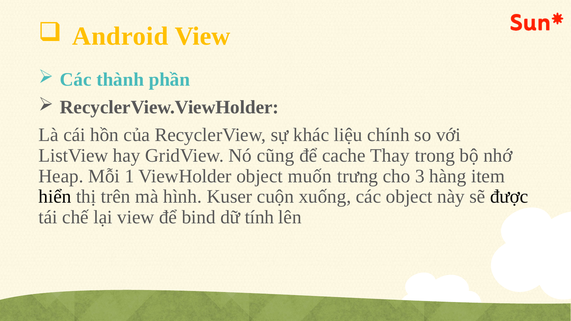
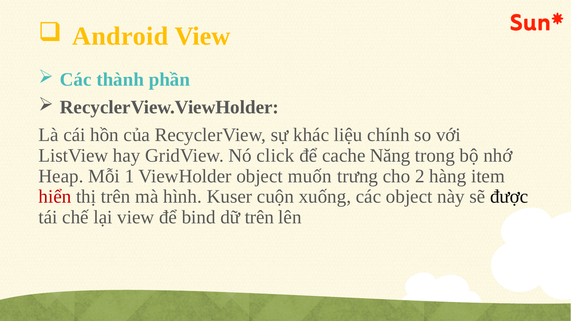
cũng: cũng -> click
Thay: Thay -> Năng
3: 3 -> 2
hiển colour: black -> red
dữ tính: tính -> trên
